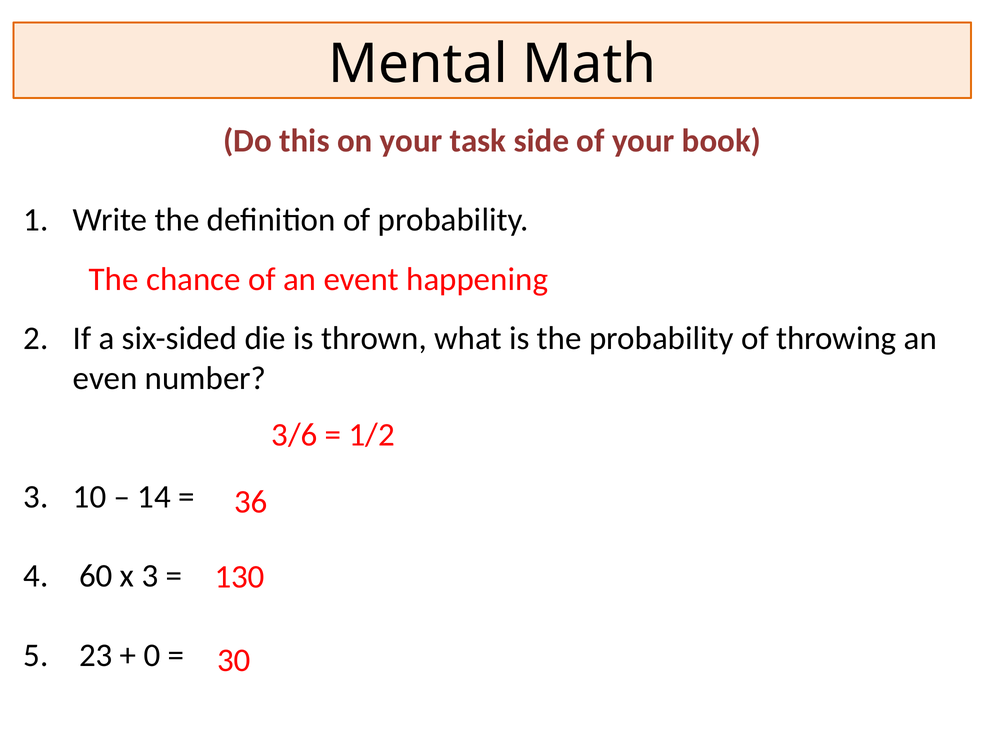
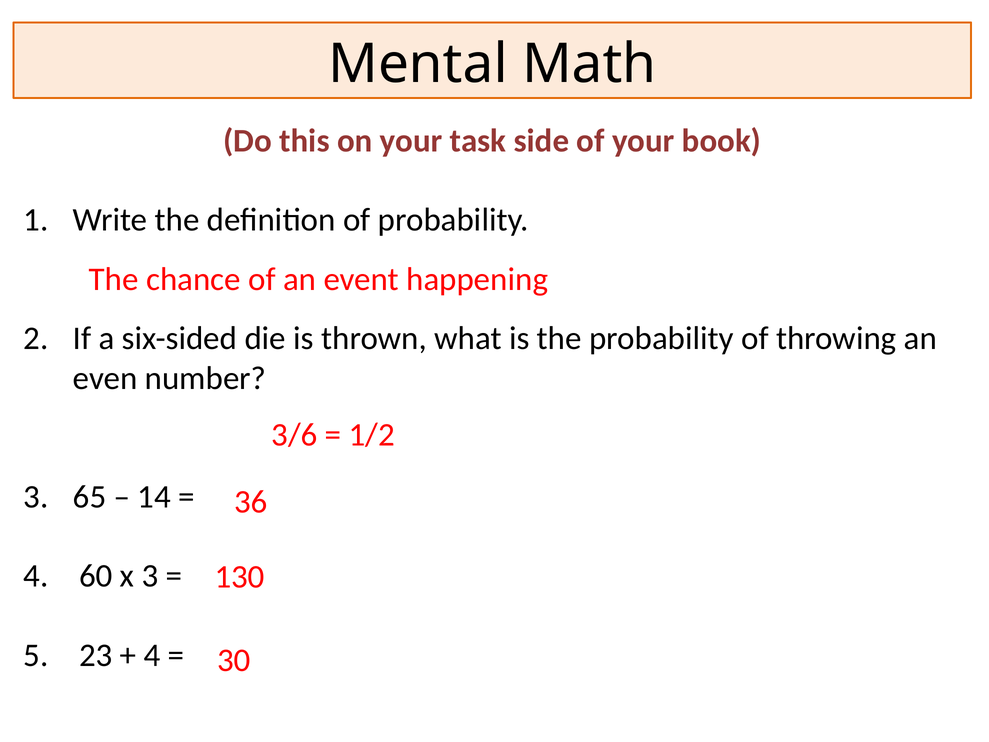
10: 10 -> 65
0 at (152, 655): 0 -> 4
